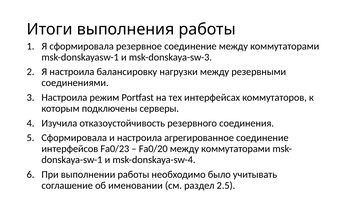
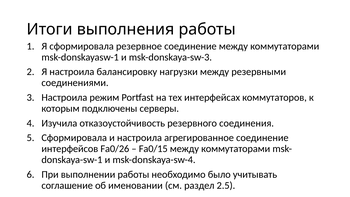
Fa0/23: Fa0/23 -> Fa0/26
Fa0/20: Fa0/20 -> Fa0/15
